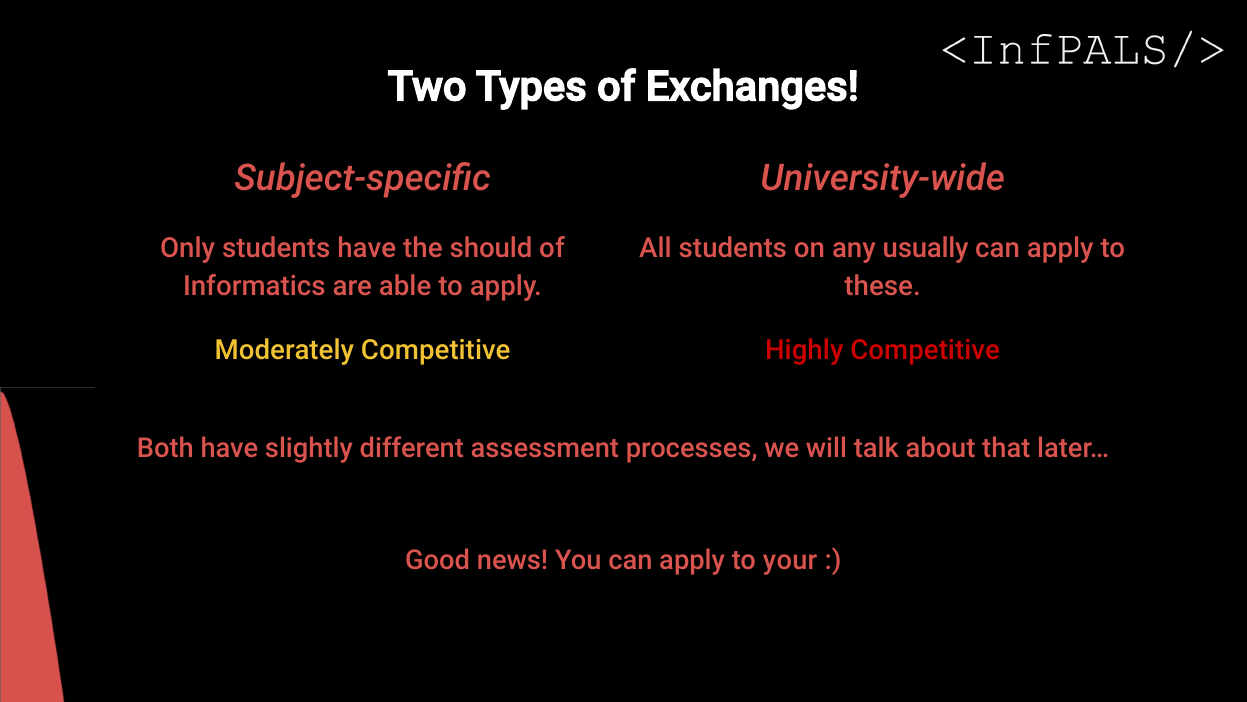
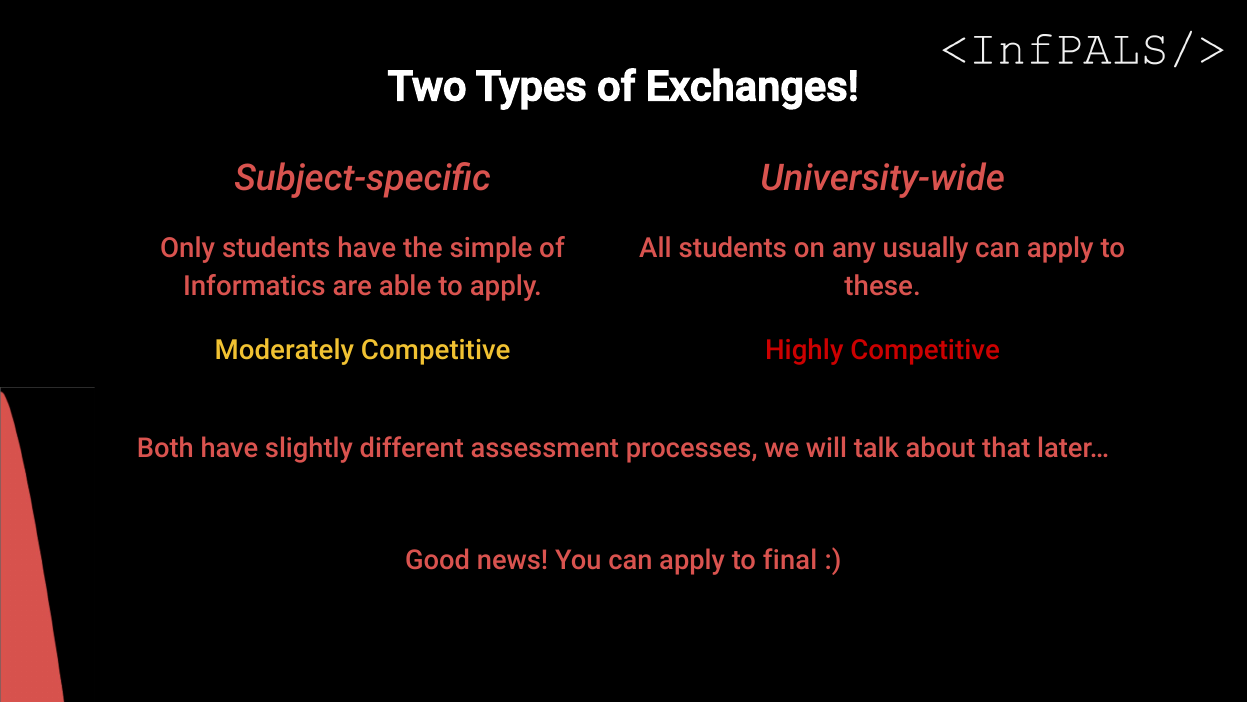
should: should -> simple
your: your -> final
